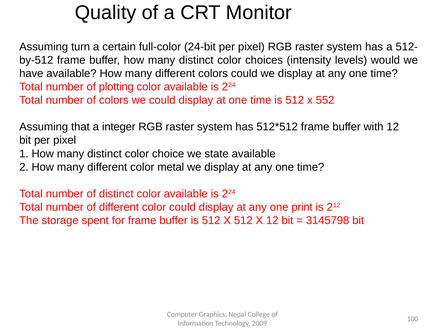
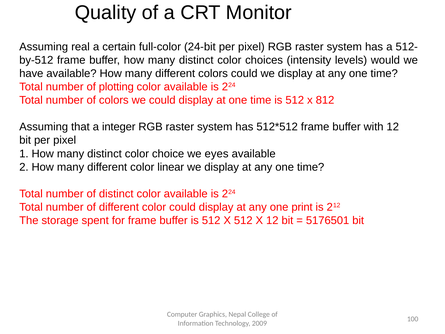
turn: turn -> real
552: 552 -> 812
state: state -> eyes
metal: metal -> linear
3145798: 3145798 -> 5176501
